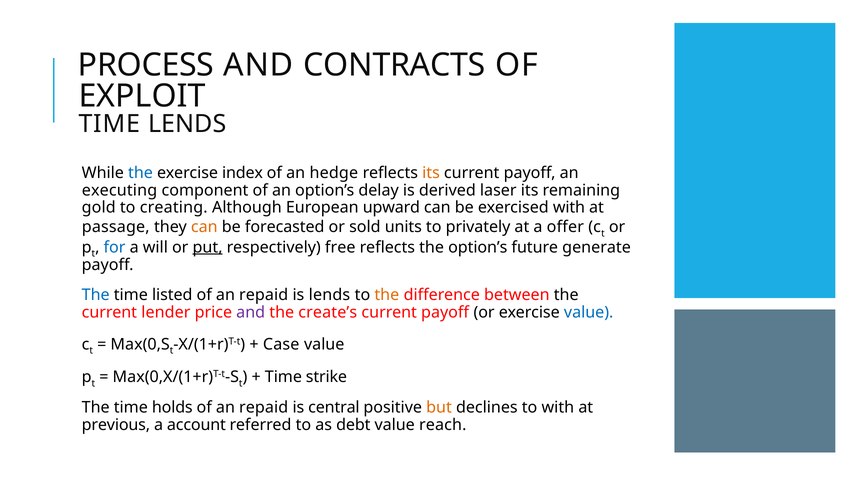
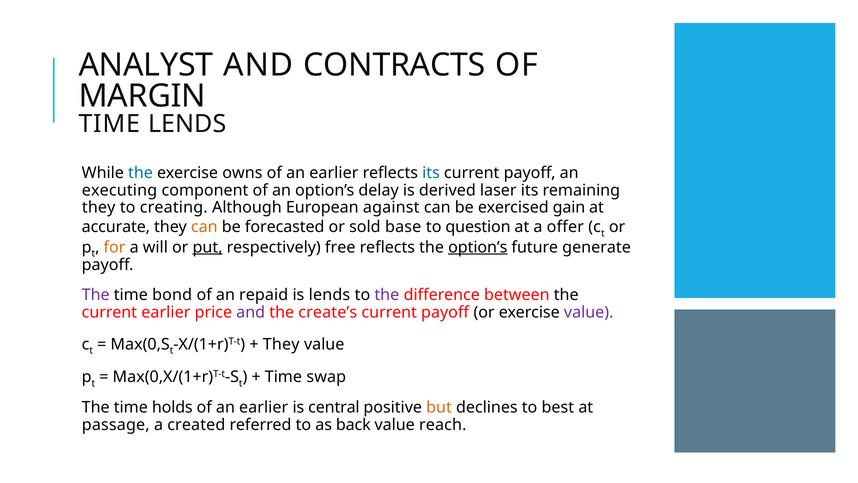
PROCESS: PROCESS -> ANALYST
EXPLOIT: EXPLOIT -> MARGIN
index: index -> owns
hedge at (334, 173): hedge -> earlier
its at (431, 173) colour: orange -> blue
gold at (99, 207): gold -> they
upward: upward -> against
exercised with: with -> gain
passage: passage -> accurate
units: units -> base
privately: privately -> question
for colour: blue -> orange
option’s at (478, 247) underline: none -> present
The at (96, 295) colour: blue -> purple
listed: listed -> bond
the at (387, 295) colour: orange -> purple
current lender: lender -> earlier
value at (589, 312) colour: blue -> purple
Case at (281, 344): Case -> They
strike: strike -> swap
repaid at (264, 407): repaid -> earlier
to with: with -> best
previous: previous -> passage
account: account -> created
debt: debt -> back
